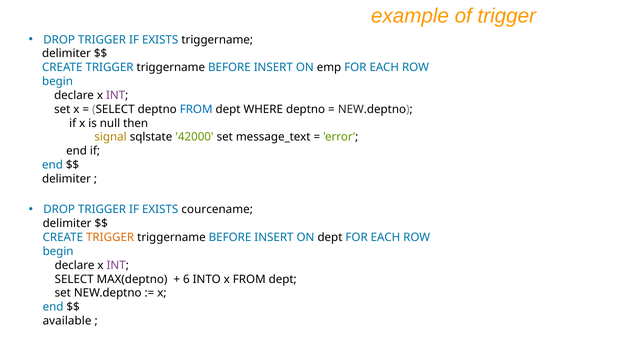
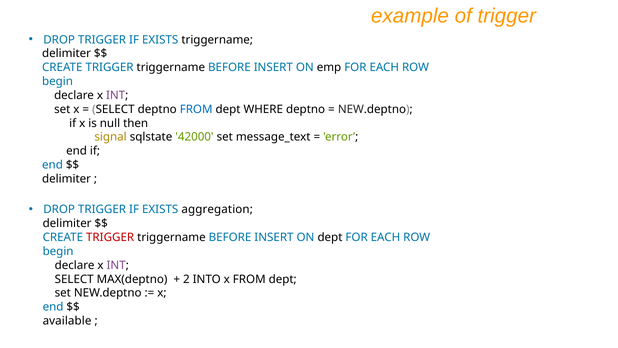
courcename: courcename -> aggregation
TRIGGER at (110, 237) colour: orange -> red
6: 6 -> 2
